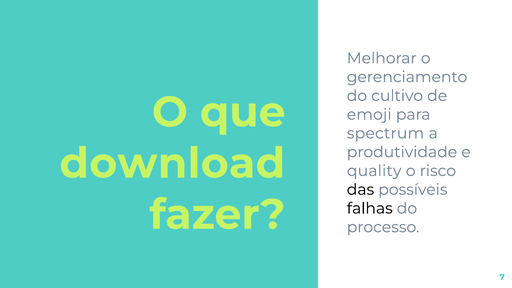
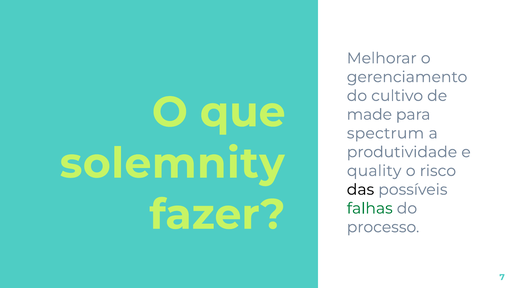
emoji: emoji -> made
download: download -> solemnity
falhas colour: black -> green
